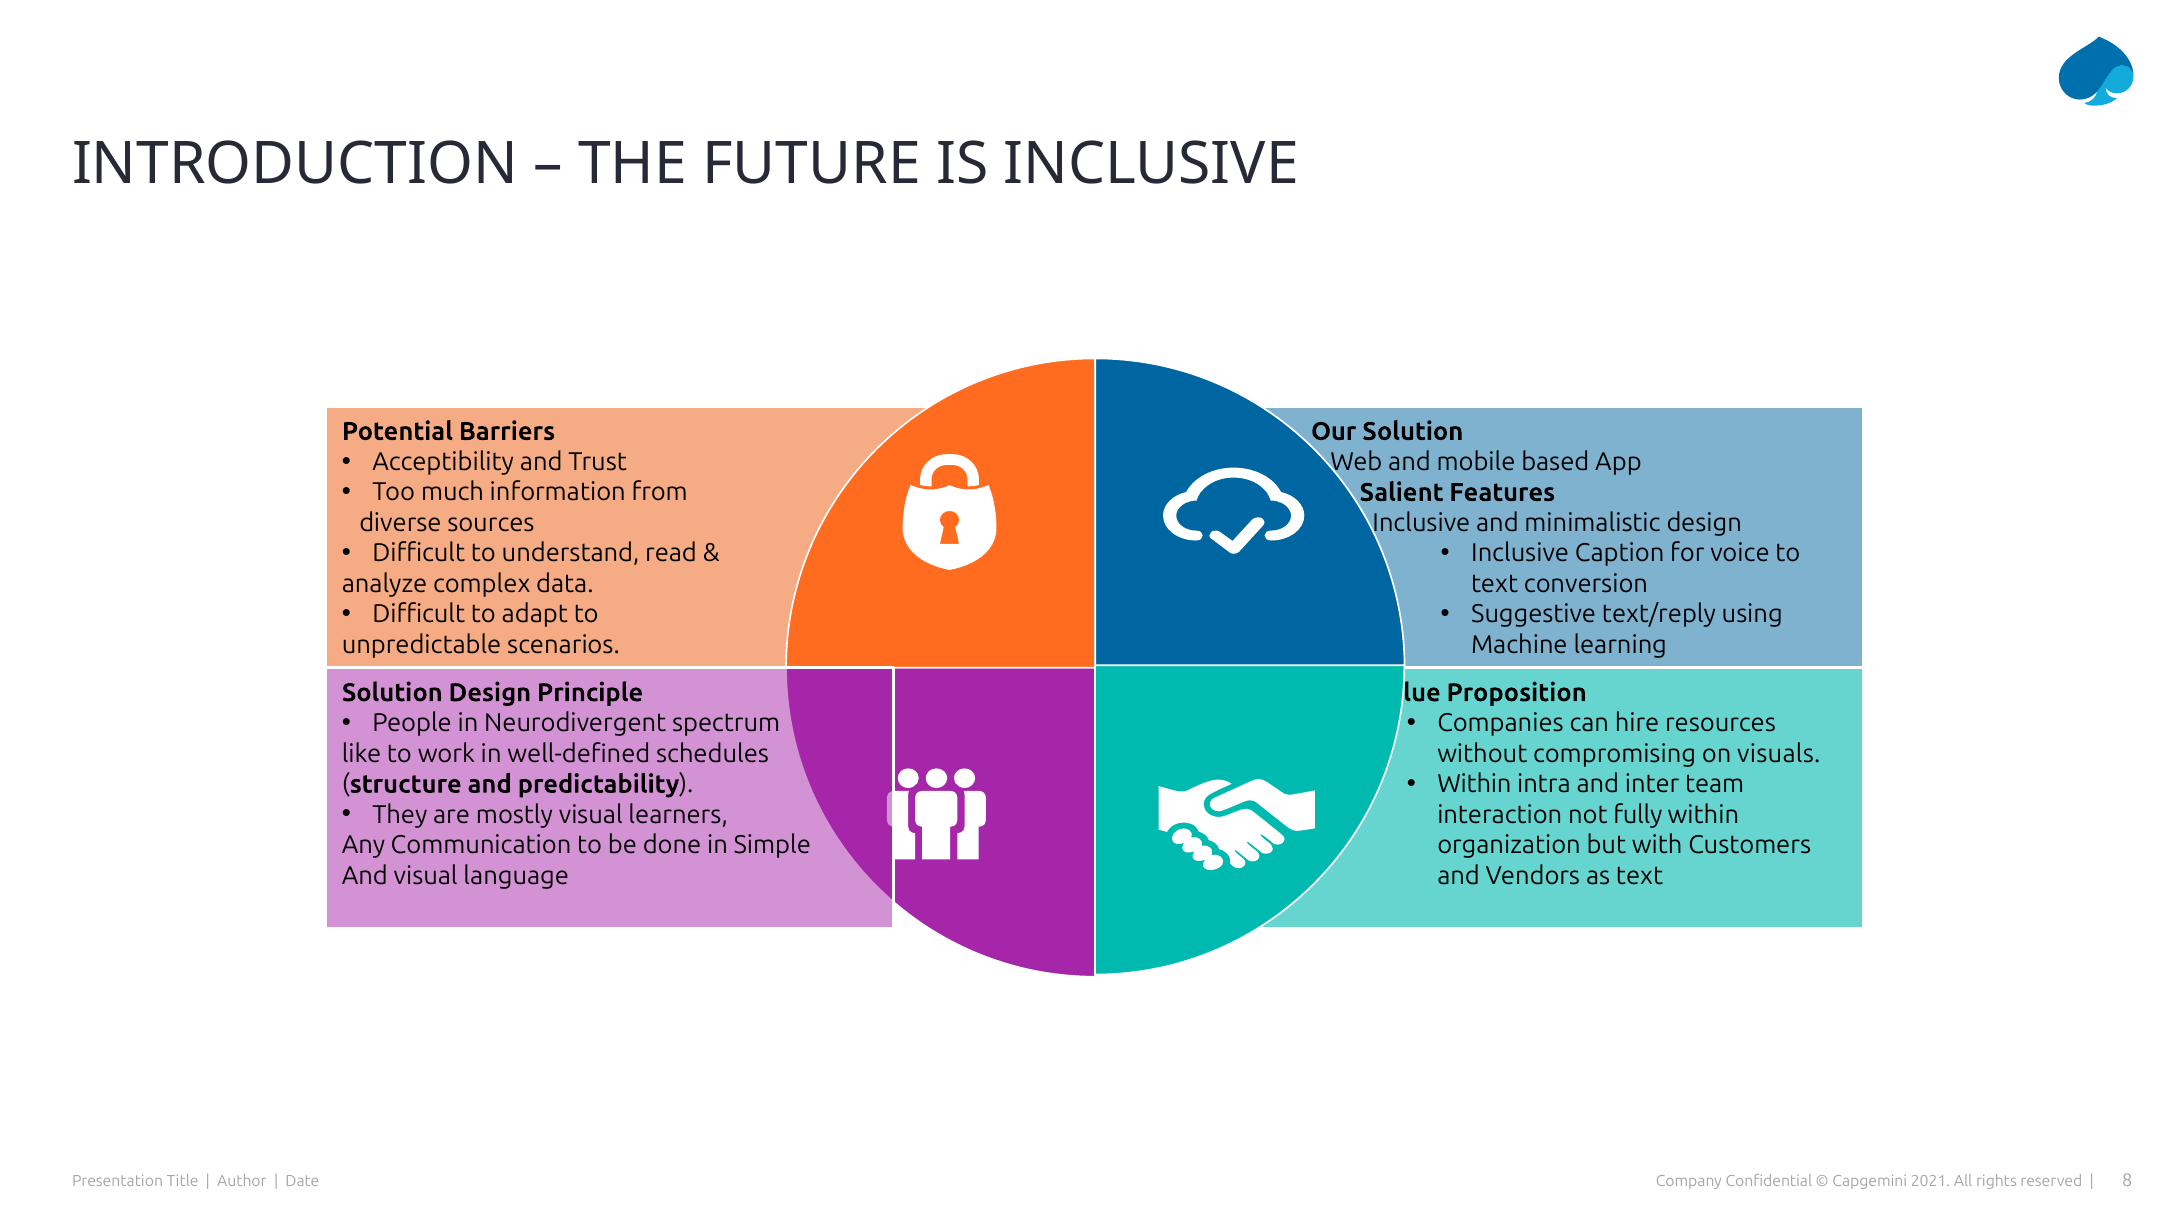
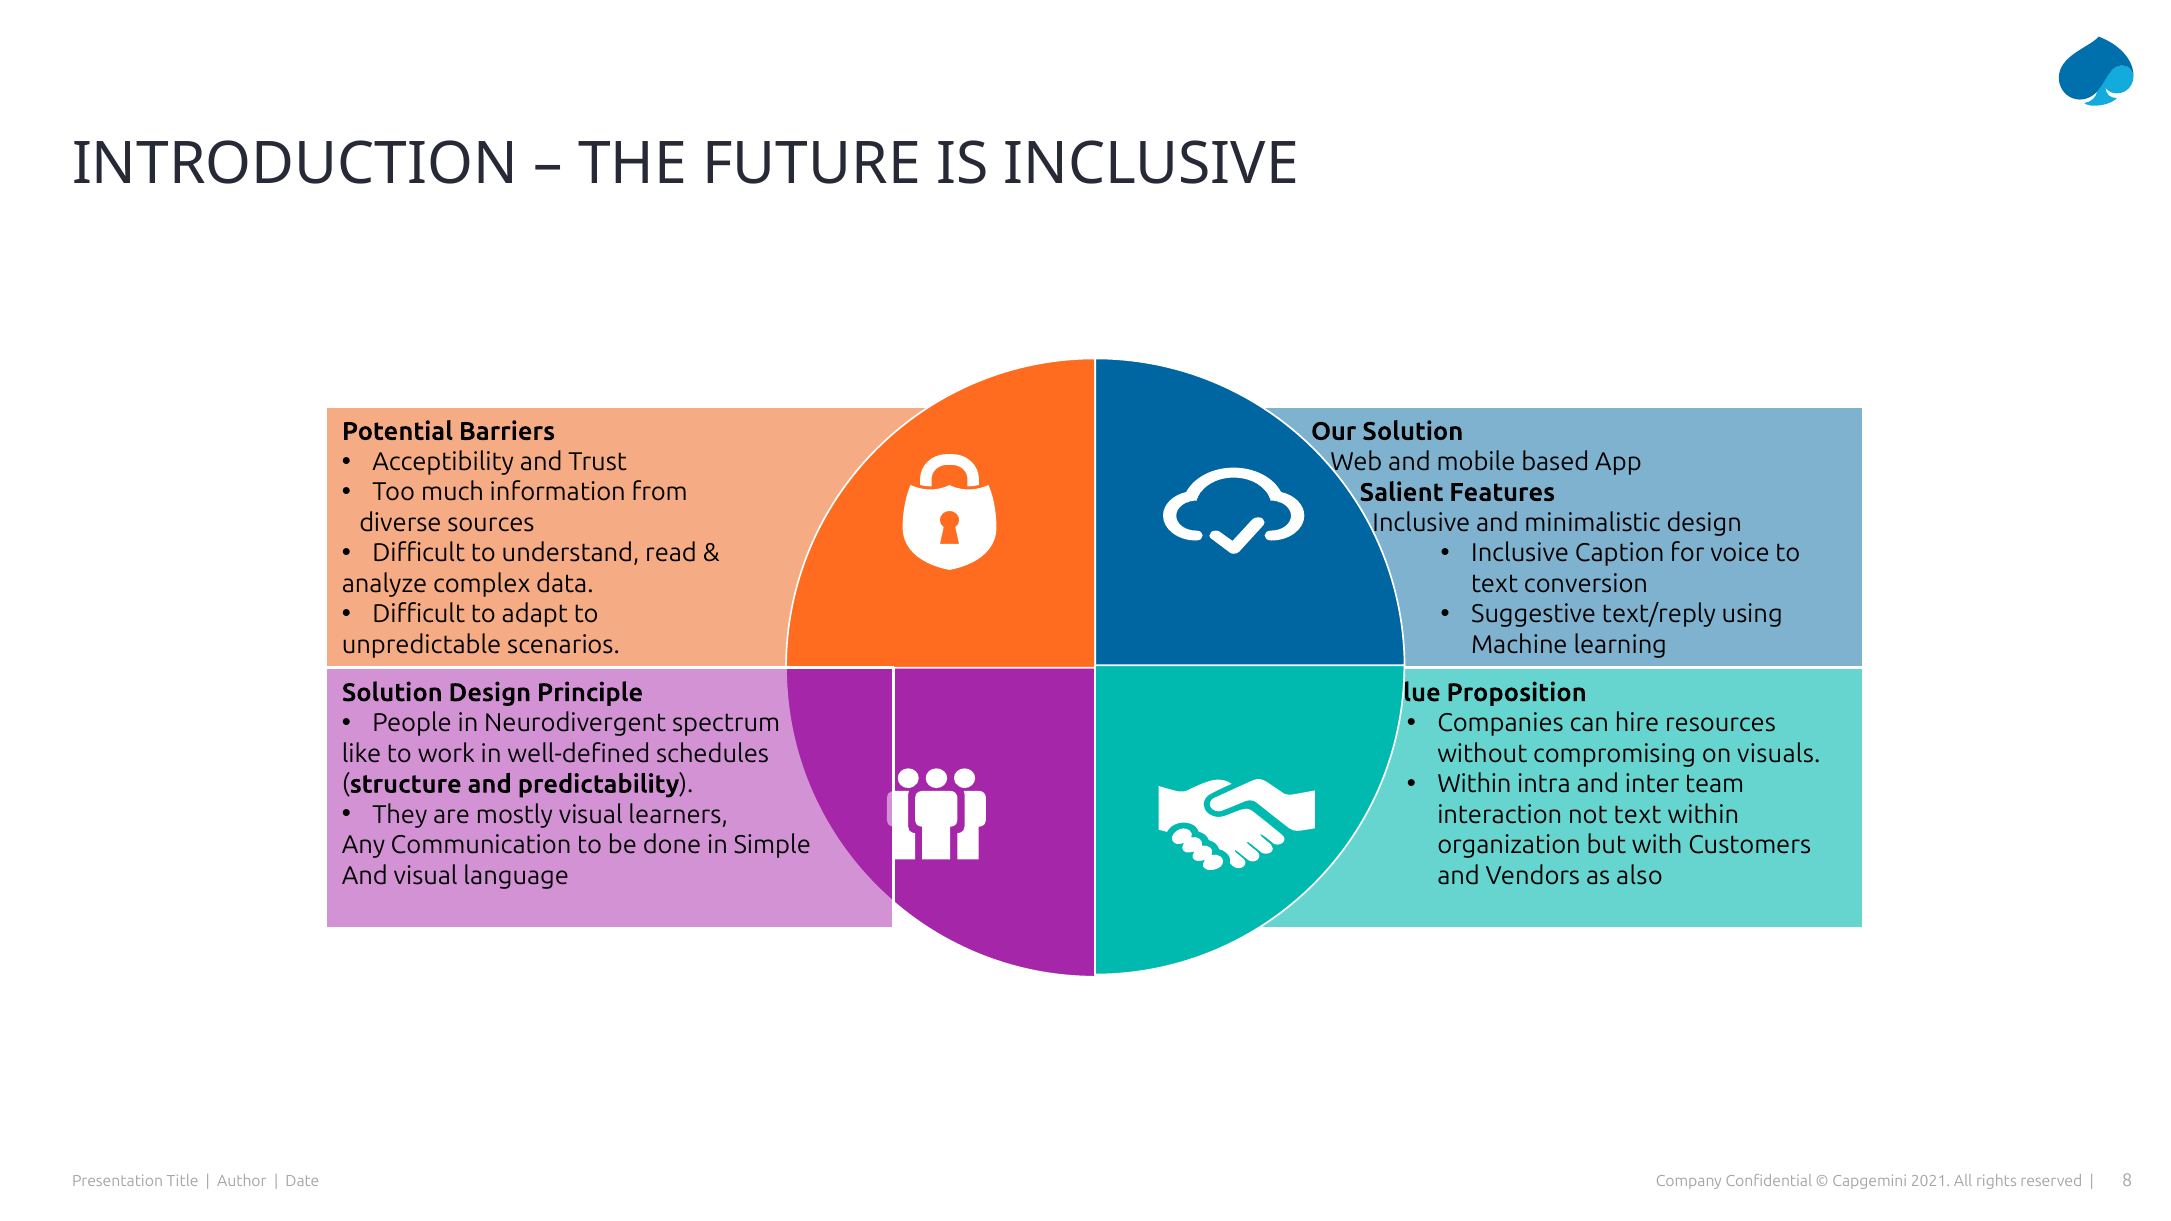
not fully: fully -> text
as text: text -> also
